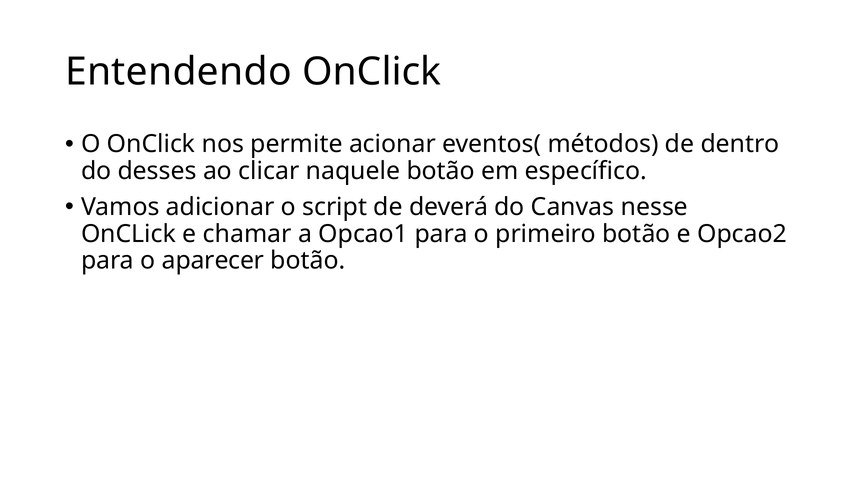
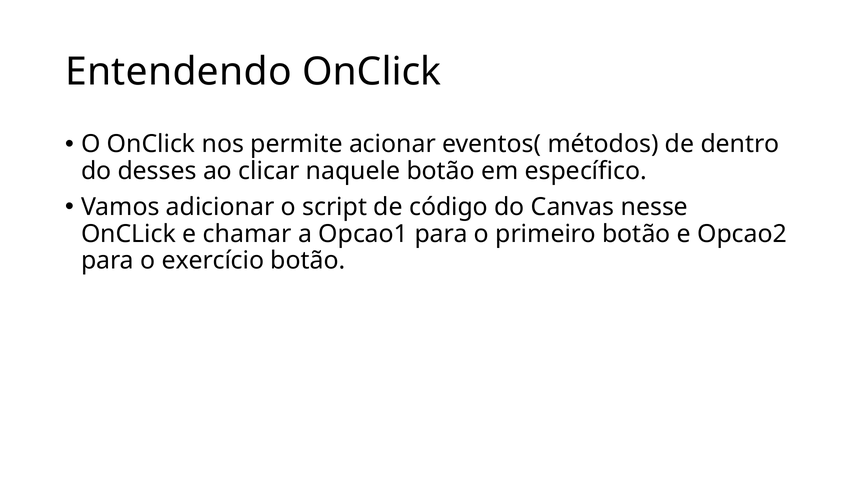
deverá: deverá -> código
aparecer: aparecer -> exercício
